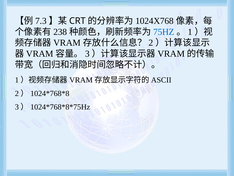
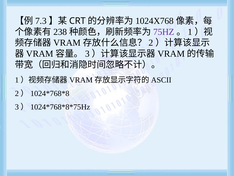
75HZ colour: blue -> purple
